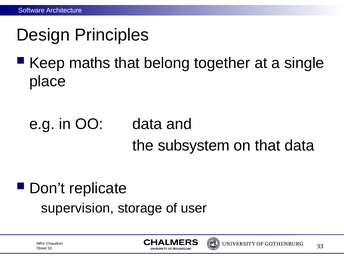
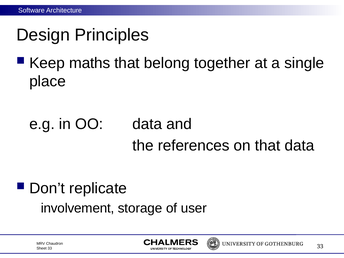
subsystem: subsystem -> references
supervision: supervision -> involvement
